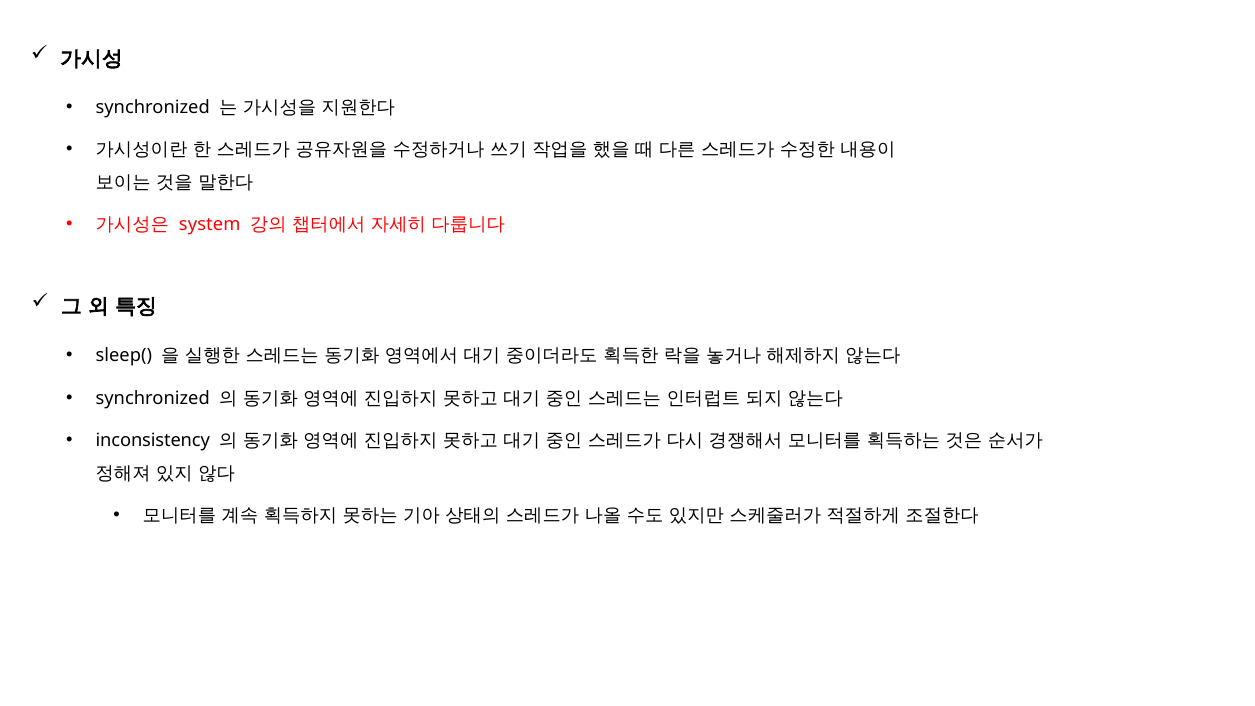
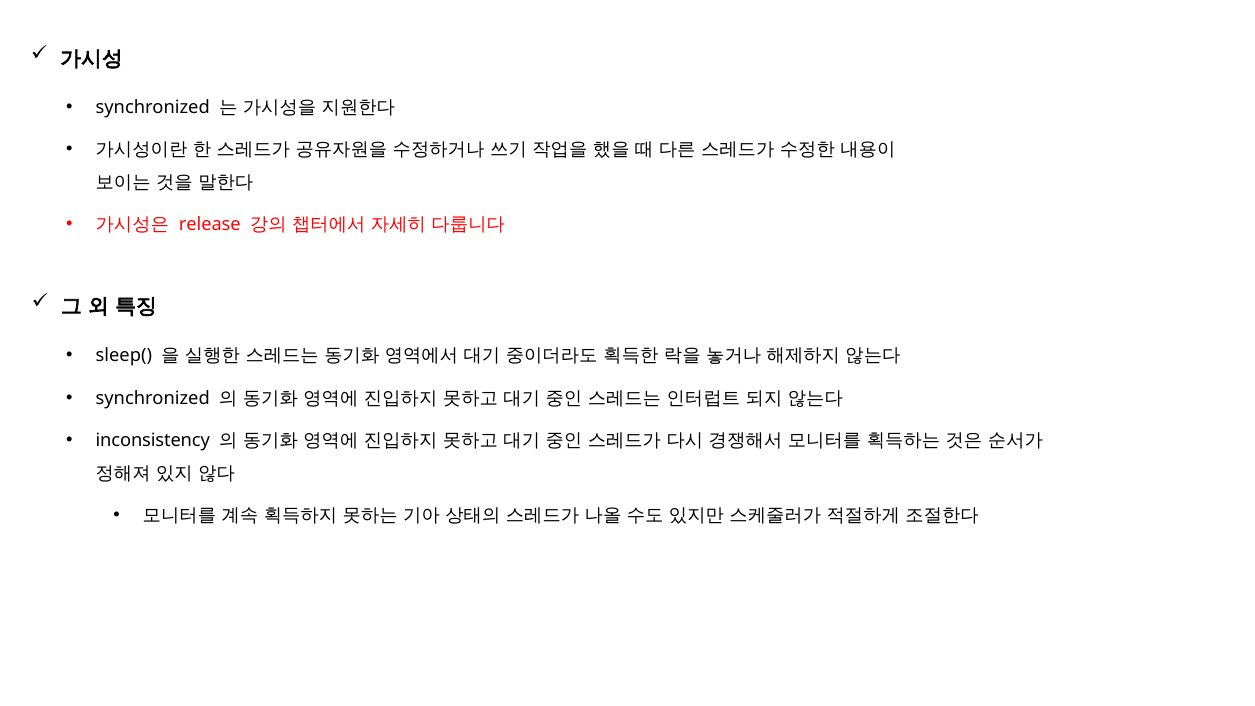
system: system -> release
